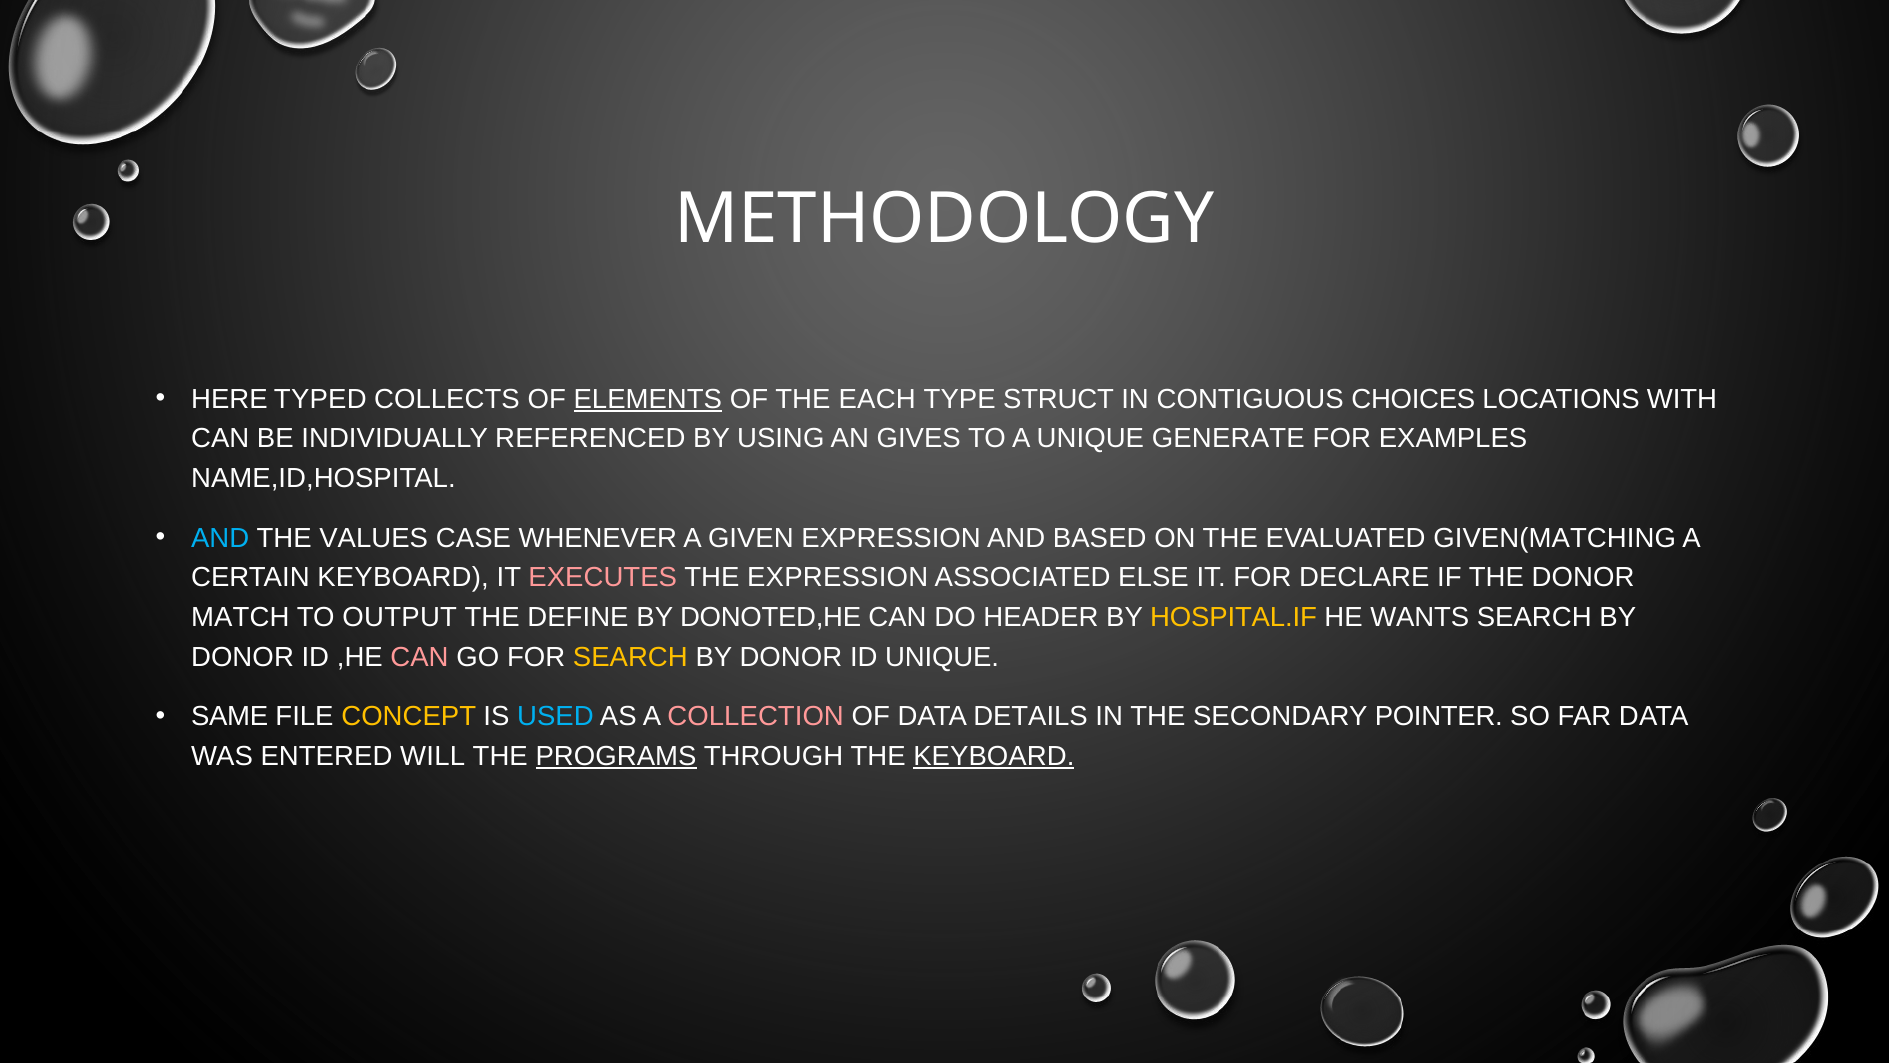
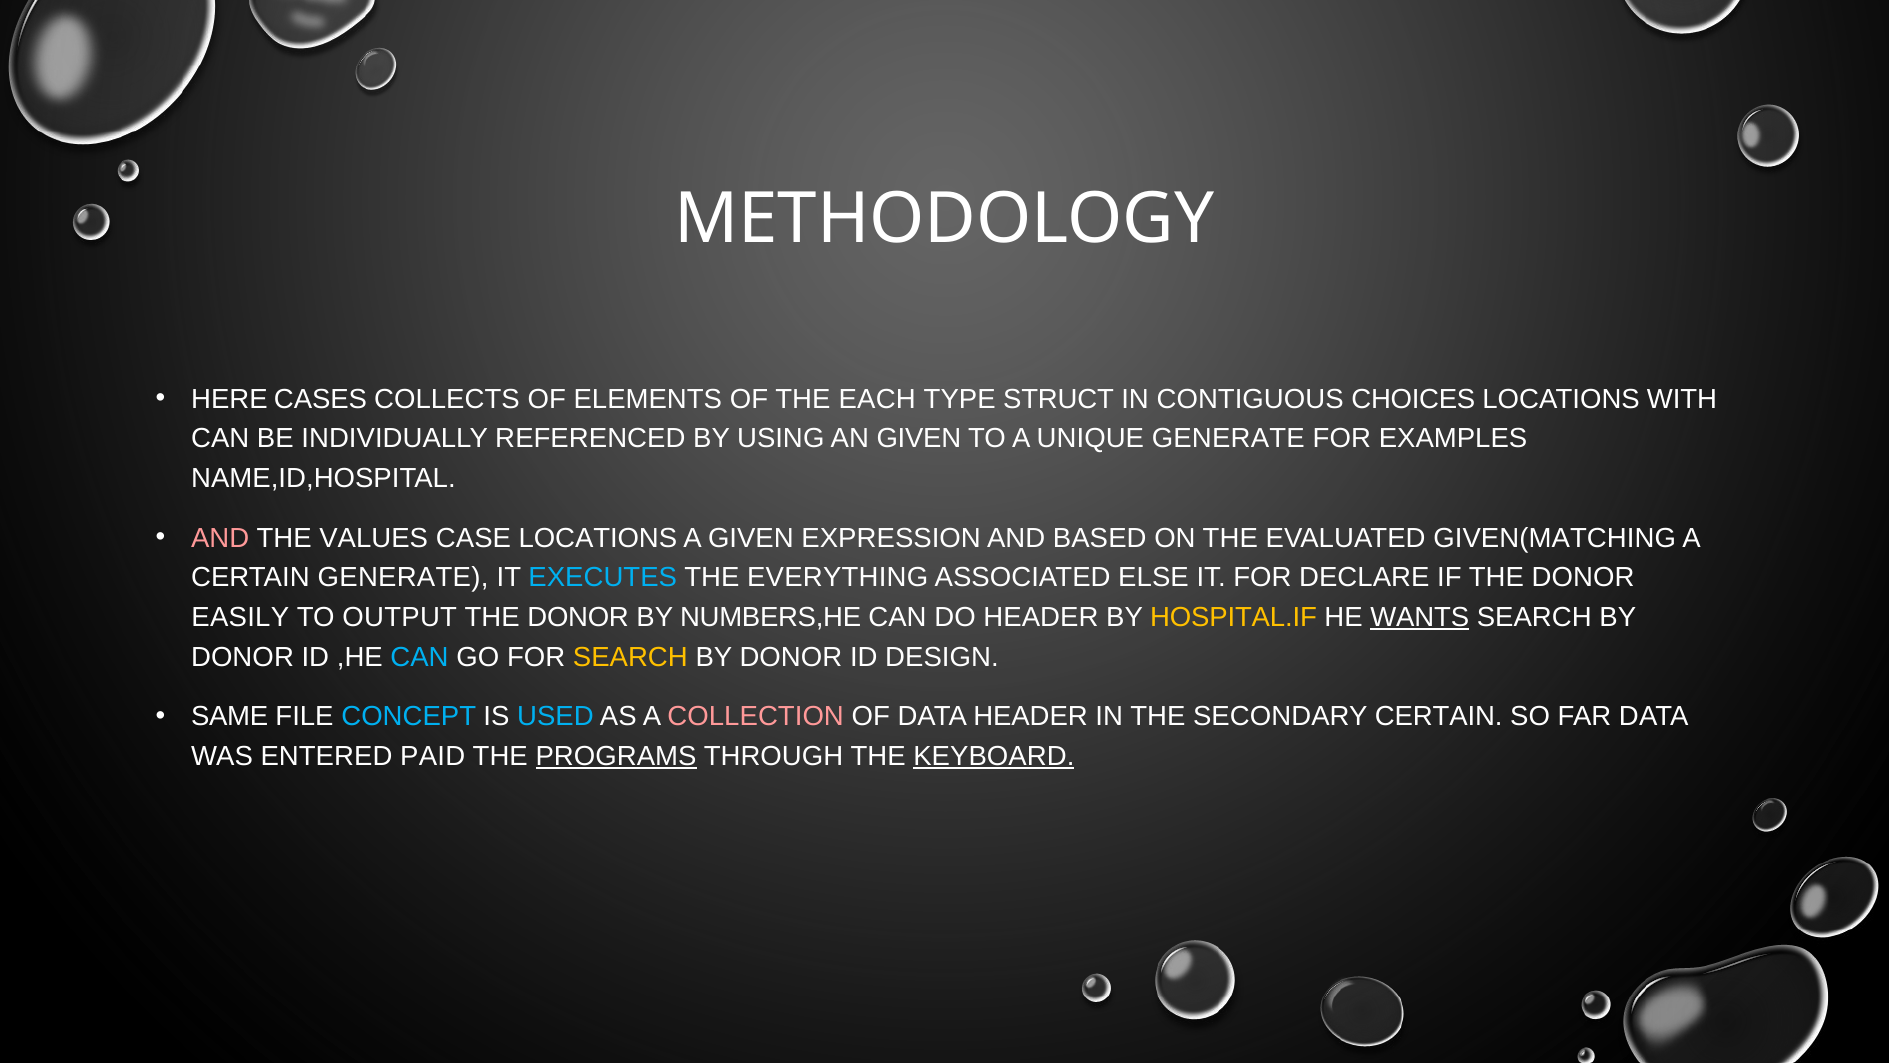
TYPED: TYPED -> CASES
ELEMENTS underline: present -> none
AN GIVES: GIVES -> GIVEN
AND at (220, 538) colour: light blue -> pink
CASE WHENEVER: WHENEVER -> LOCATIONS
CERTAIN KEYBOARD: KEYBOARD -> GENERATE
EXECUTES colour: pink -> light blue
THE EXPRESSION: EXPRESSION -> EVERYTHING
MATCH: MATCH -> EASILY
DEFINE at (578, 617): DEFINE -> DONOR
DONOTED,HE: DONOTED,HE -> NUMBERS,HE
WANTS underline: none -> present
CAN at (420, 657) colour: pink -> light blue
ID UNIQUE: UNIQUE -> DESIGN
CONCEPT colour: yellow -> light blue
DATA DETAILS: DETAILS -> HEADER
SECONDARY POINTER: POINTER -> CERTAIN
WILL: WILL -> PAID
